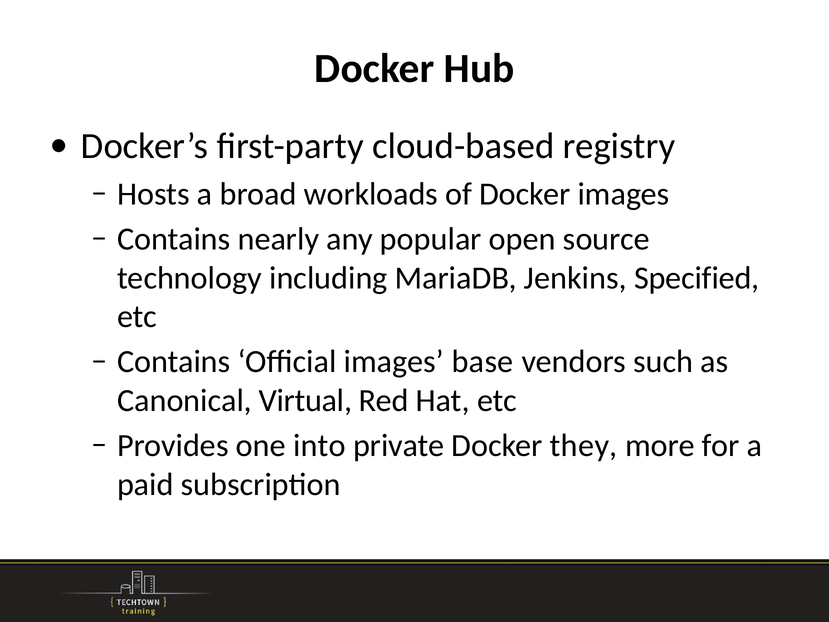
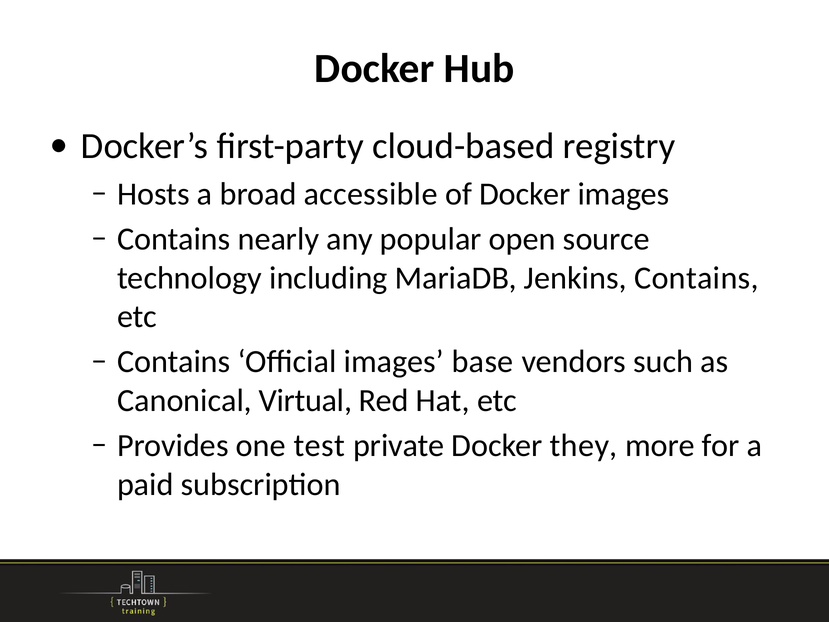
workloads: workloads -> accessible
Jenkins Specified: Specified -> Contains
into: into -> test
